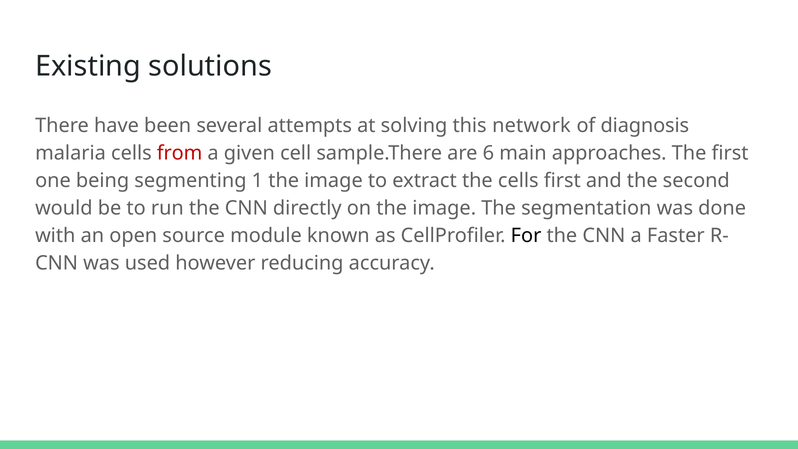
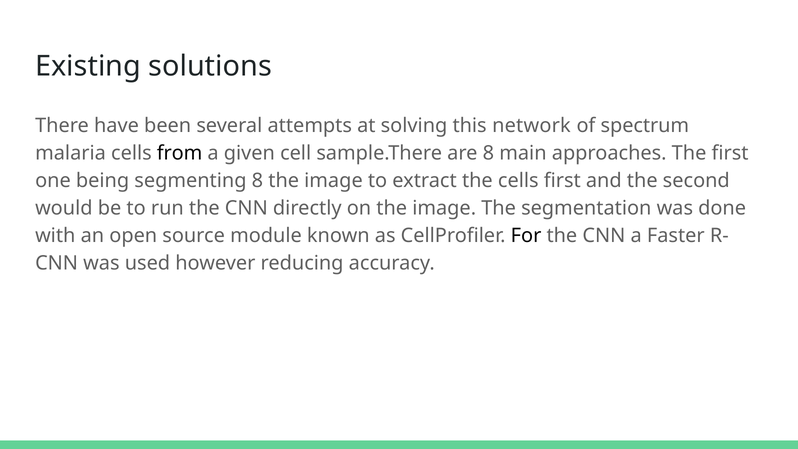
diagnosis: diagnosis -> spectrum
from colour: red -> black
are 6: 6 -> 8
segmenting 1: 1 -> 8
